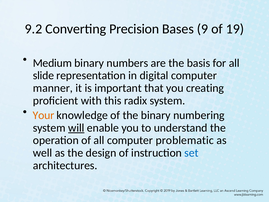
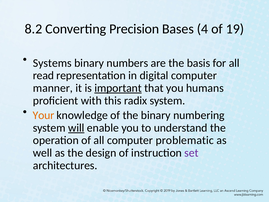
9.2: 9.2 -> 8.2
9: 9 -> 4
Medium: Medium -> Systems
slide: slide -> read
important underline: none -> present
creating: creating -> humans
set colour: blue -> purple
